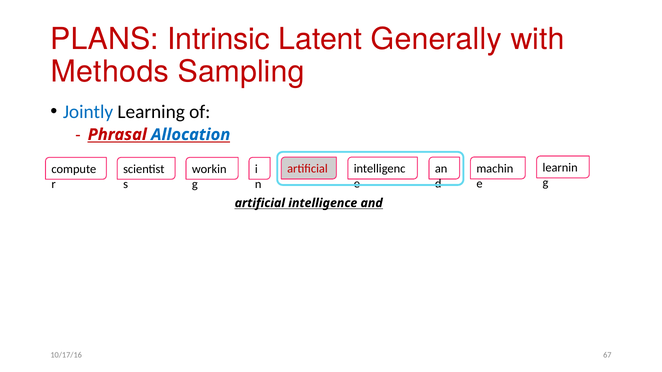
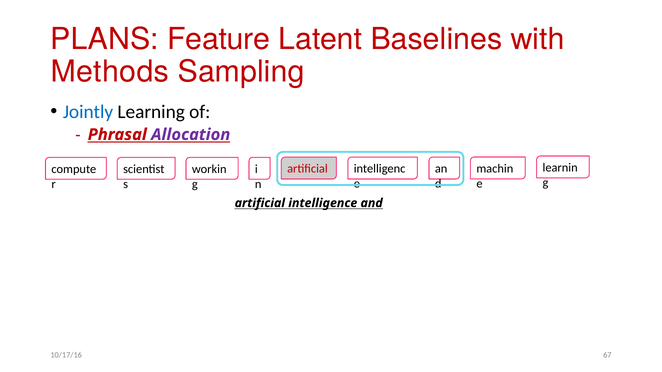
Intrinsic: Intrinsic -> Feature
Generally: Generally -> Baselines
Allocation colour: blue -> purple
